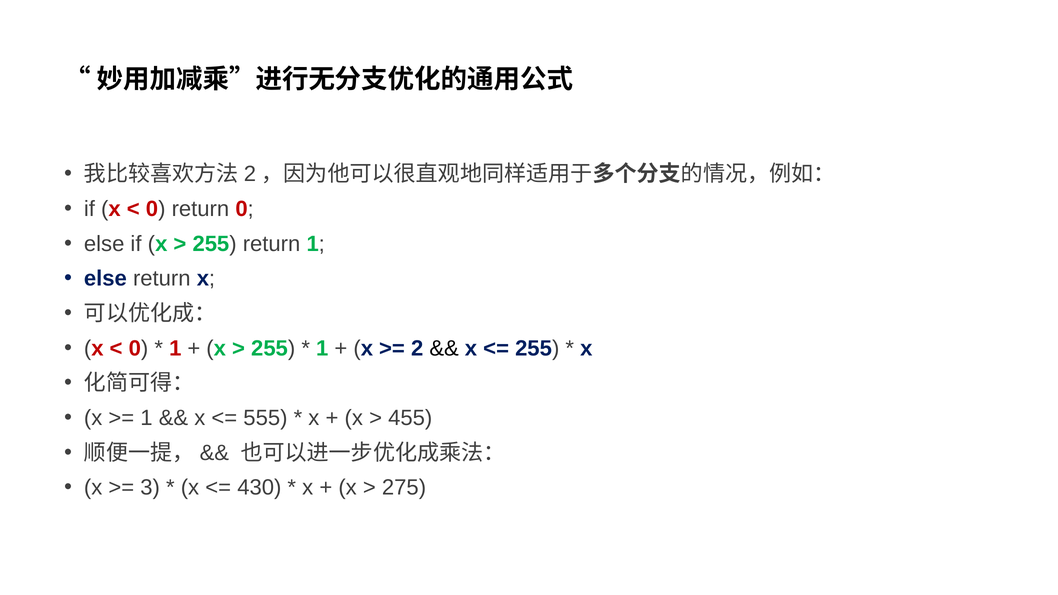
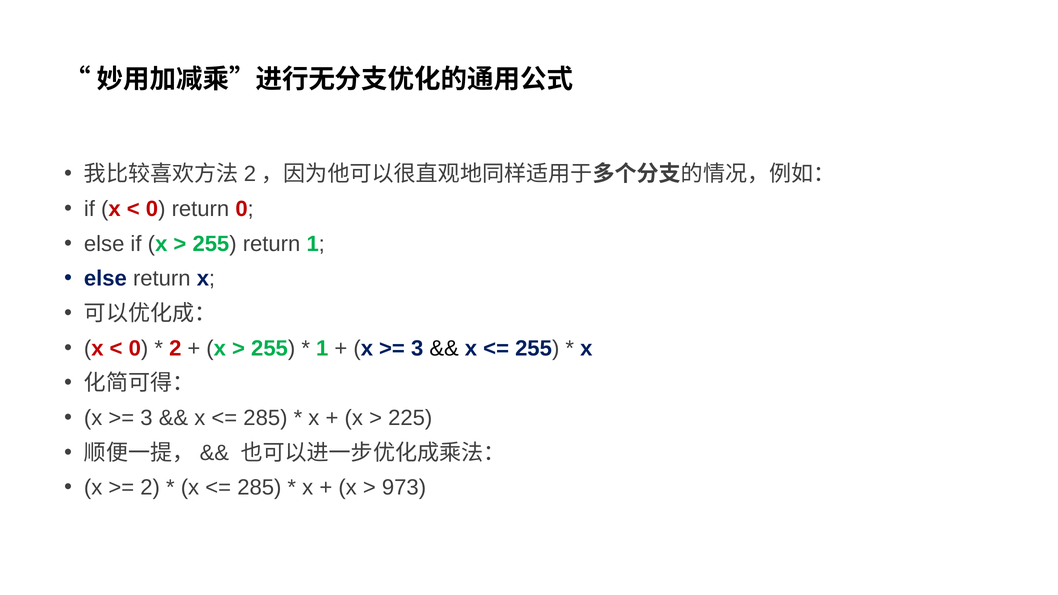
1 at (175, 348): 1 -> 2
2 at (417, 348): 2 -> 3
1 at (146, 418): 1 -> 3
555 at (265, 418): 555 -> 285
455: 455 -> 225
3 at (150, 488): 3 -> 2
430 at (259, 488): 430 -> 285
275: 275 -> 973
